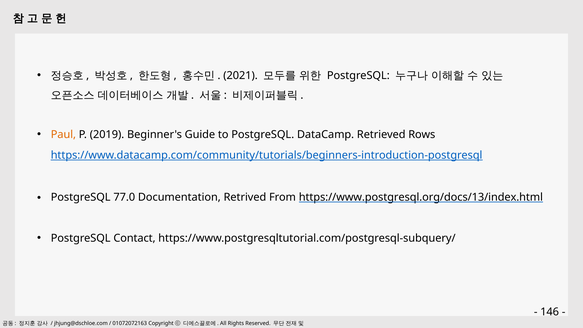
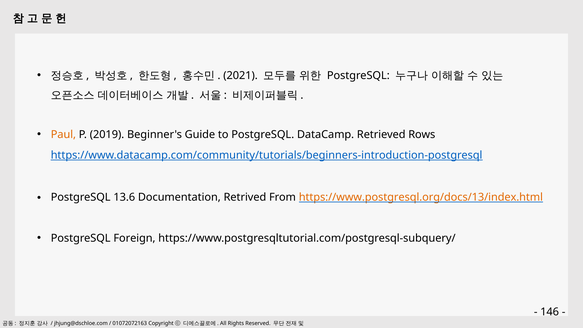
77.0: 77.0 -> 13.6
https://www.postgresql.org/docs/13/index.html colour: black -> orange
Contact: Contact -> Foreign
